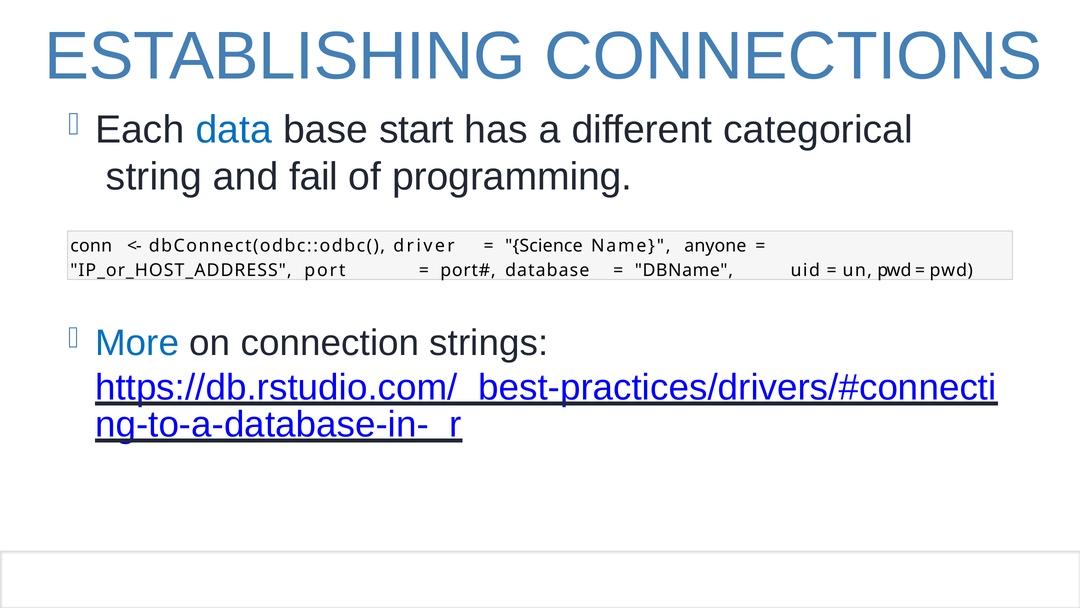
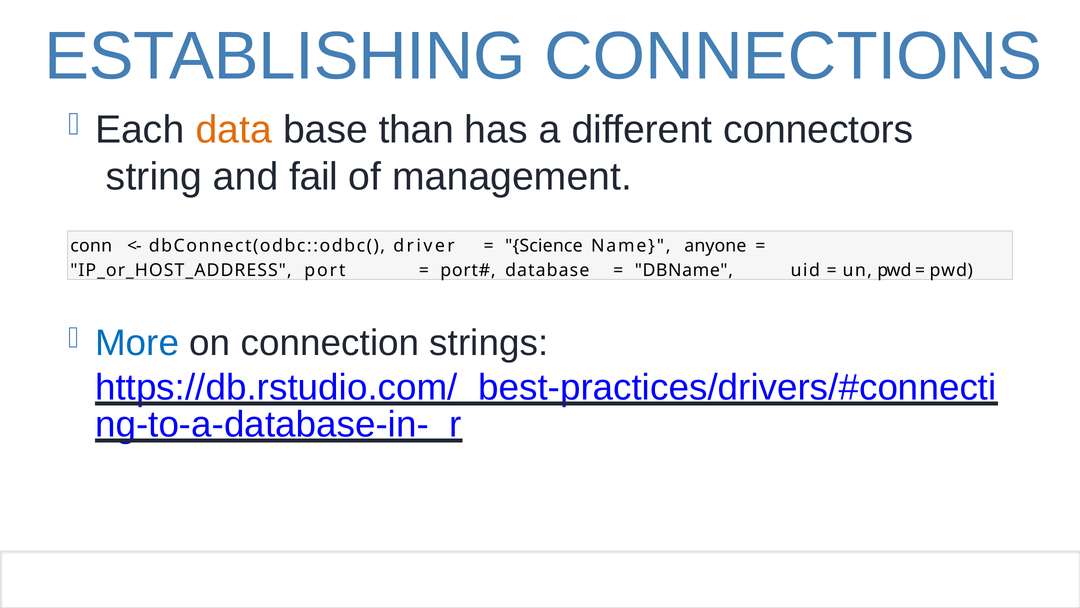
data colour: blue -> orange
start: start -> than
categorical: categorical -> connectors
programming: programming -> management
